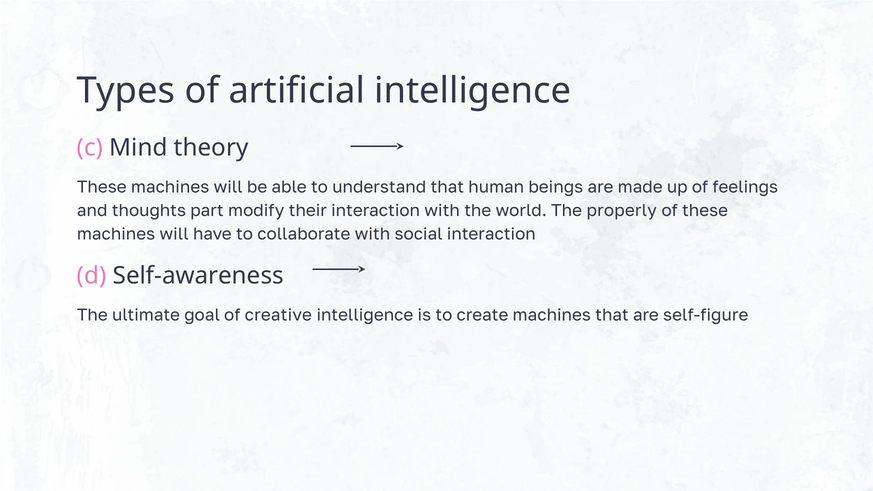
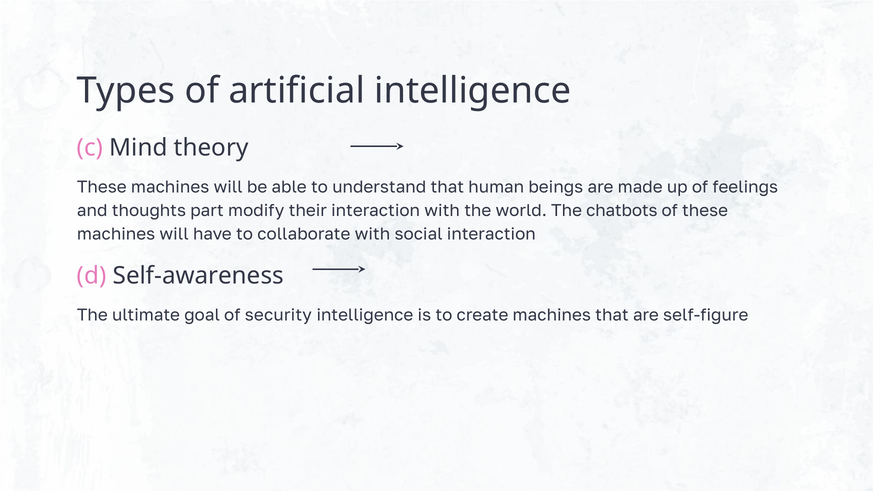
properly: properly -> chatbots
creative: creative -> security
